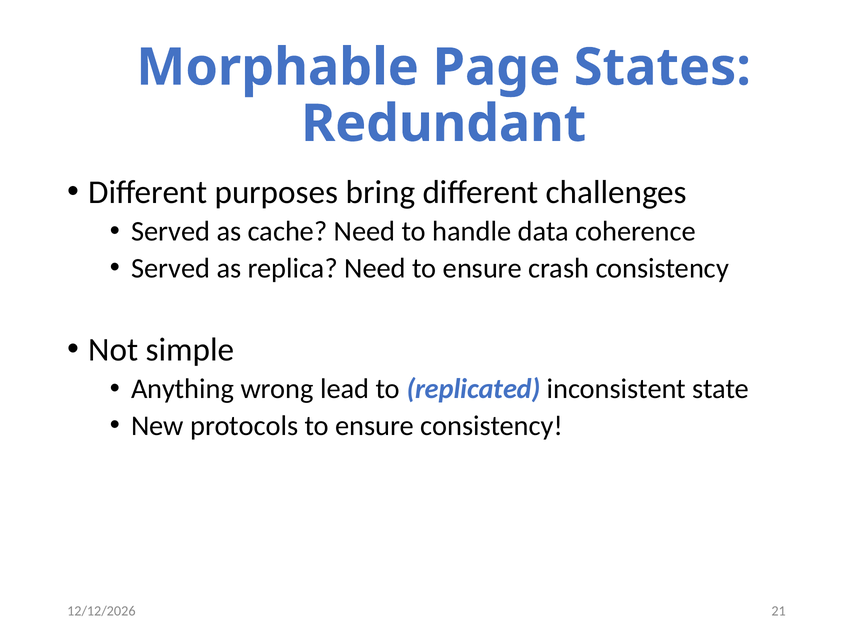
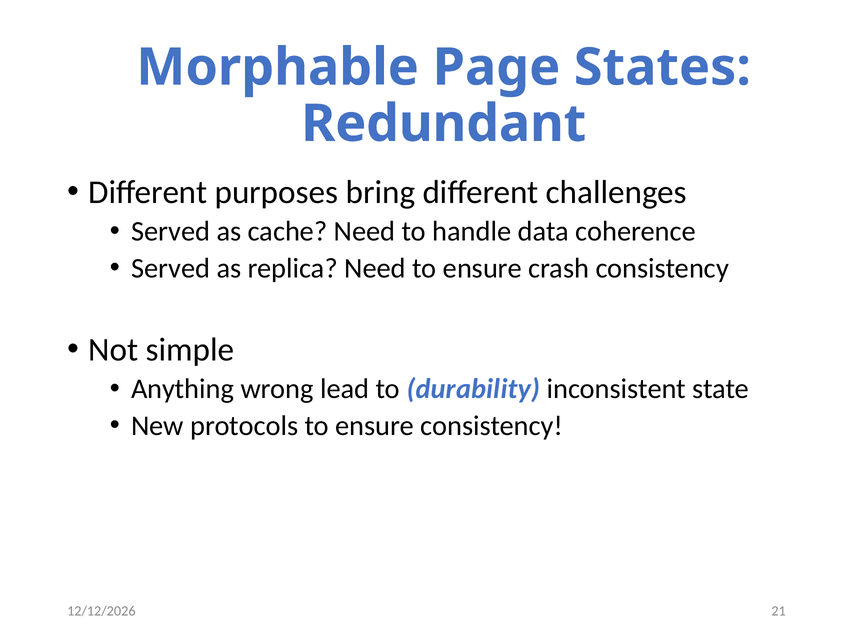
replicated: replicated -> durability
